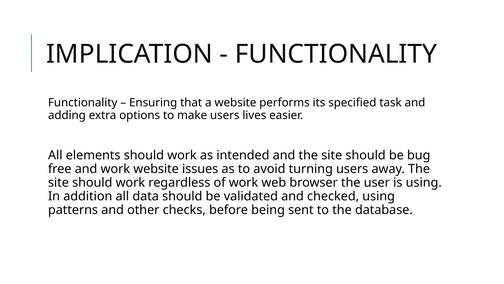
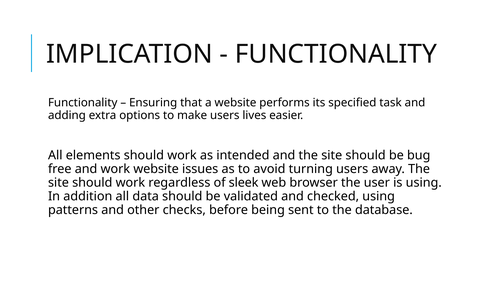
of work: work -> sleek
